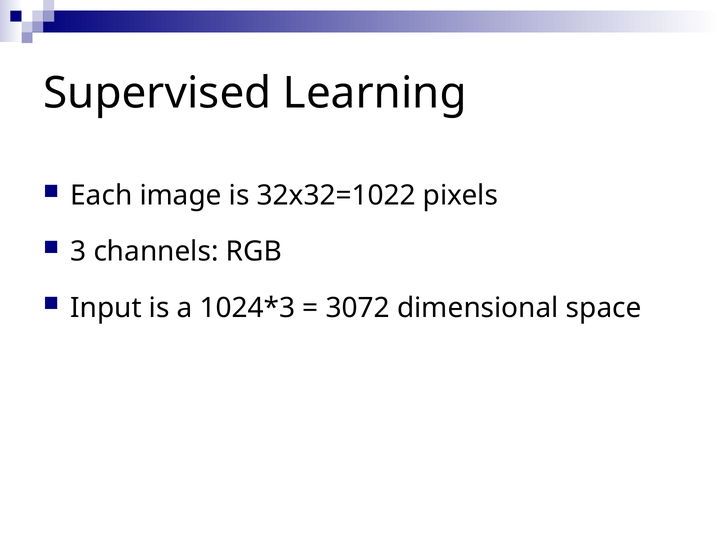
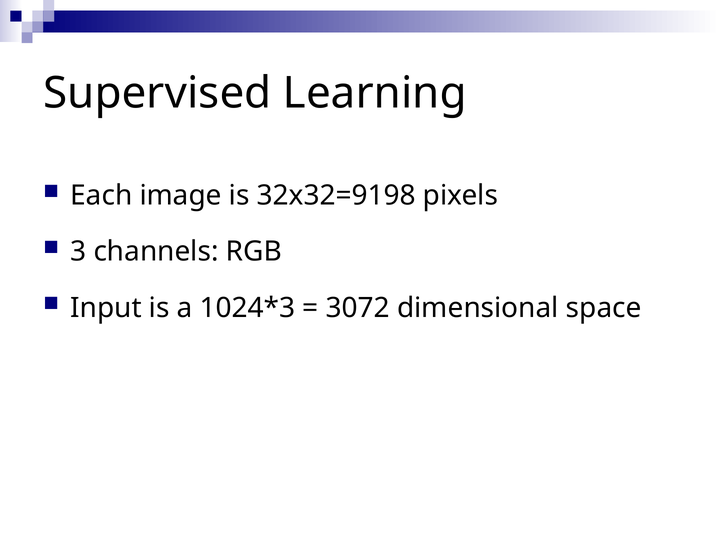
32x32=1022: 32x32=1022 -> 32x32=9198
